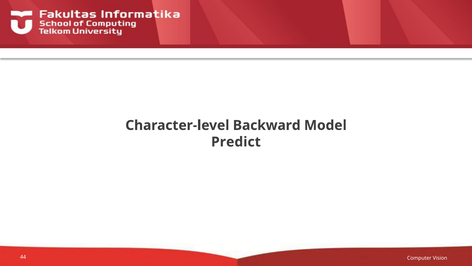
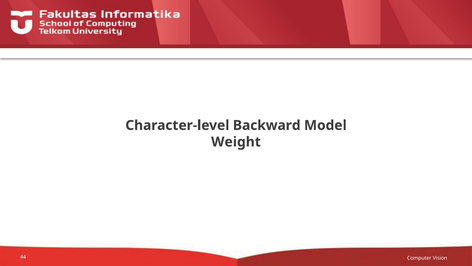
Predict: Predict -> Weight
